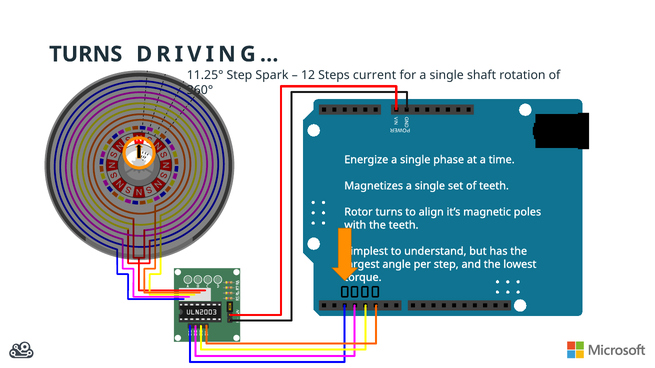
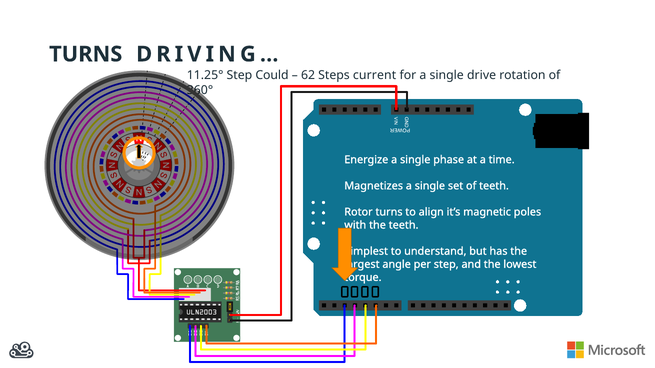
Spark: Spark -> Could
12: 12 -> 62
shaft: shaft -> drive
